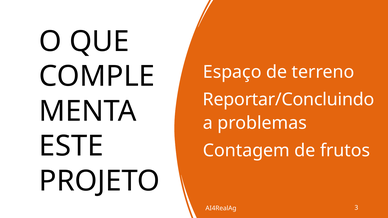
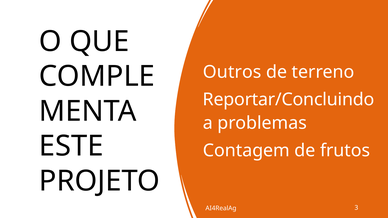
Espaço: Espaço -> Outros
